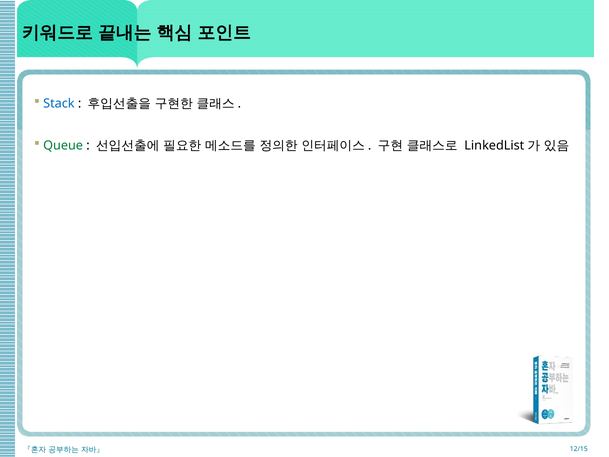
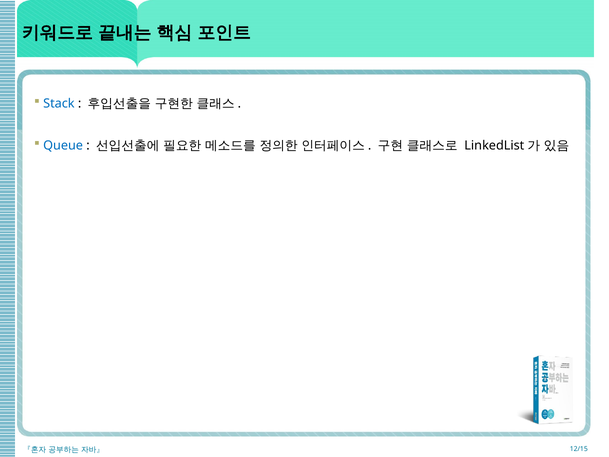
Queue colour: green -> blue
